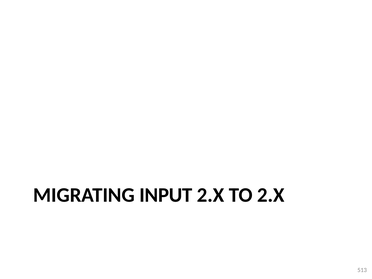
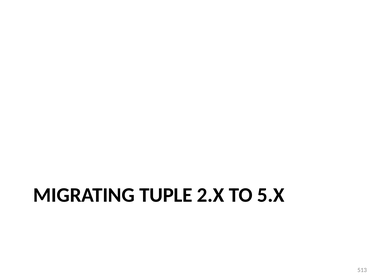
INPUT: INPUT -> TUPLE
TO 2.X: 2.X -> 5.X
